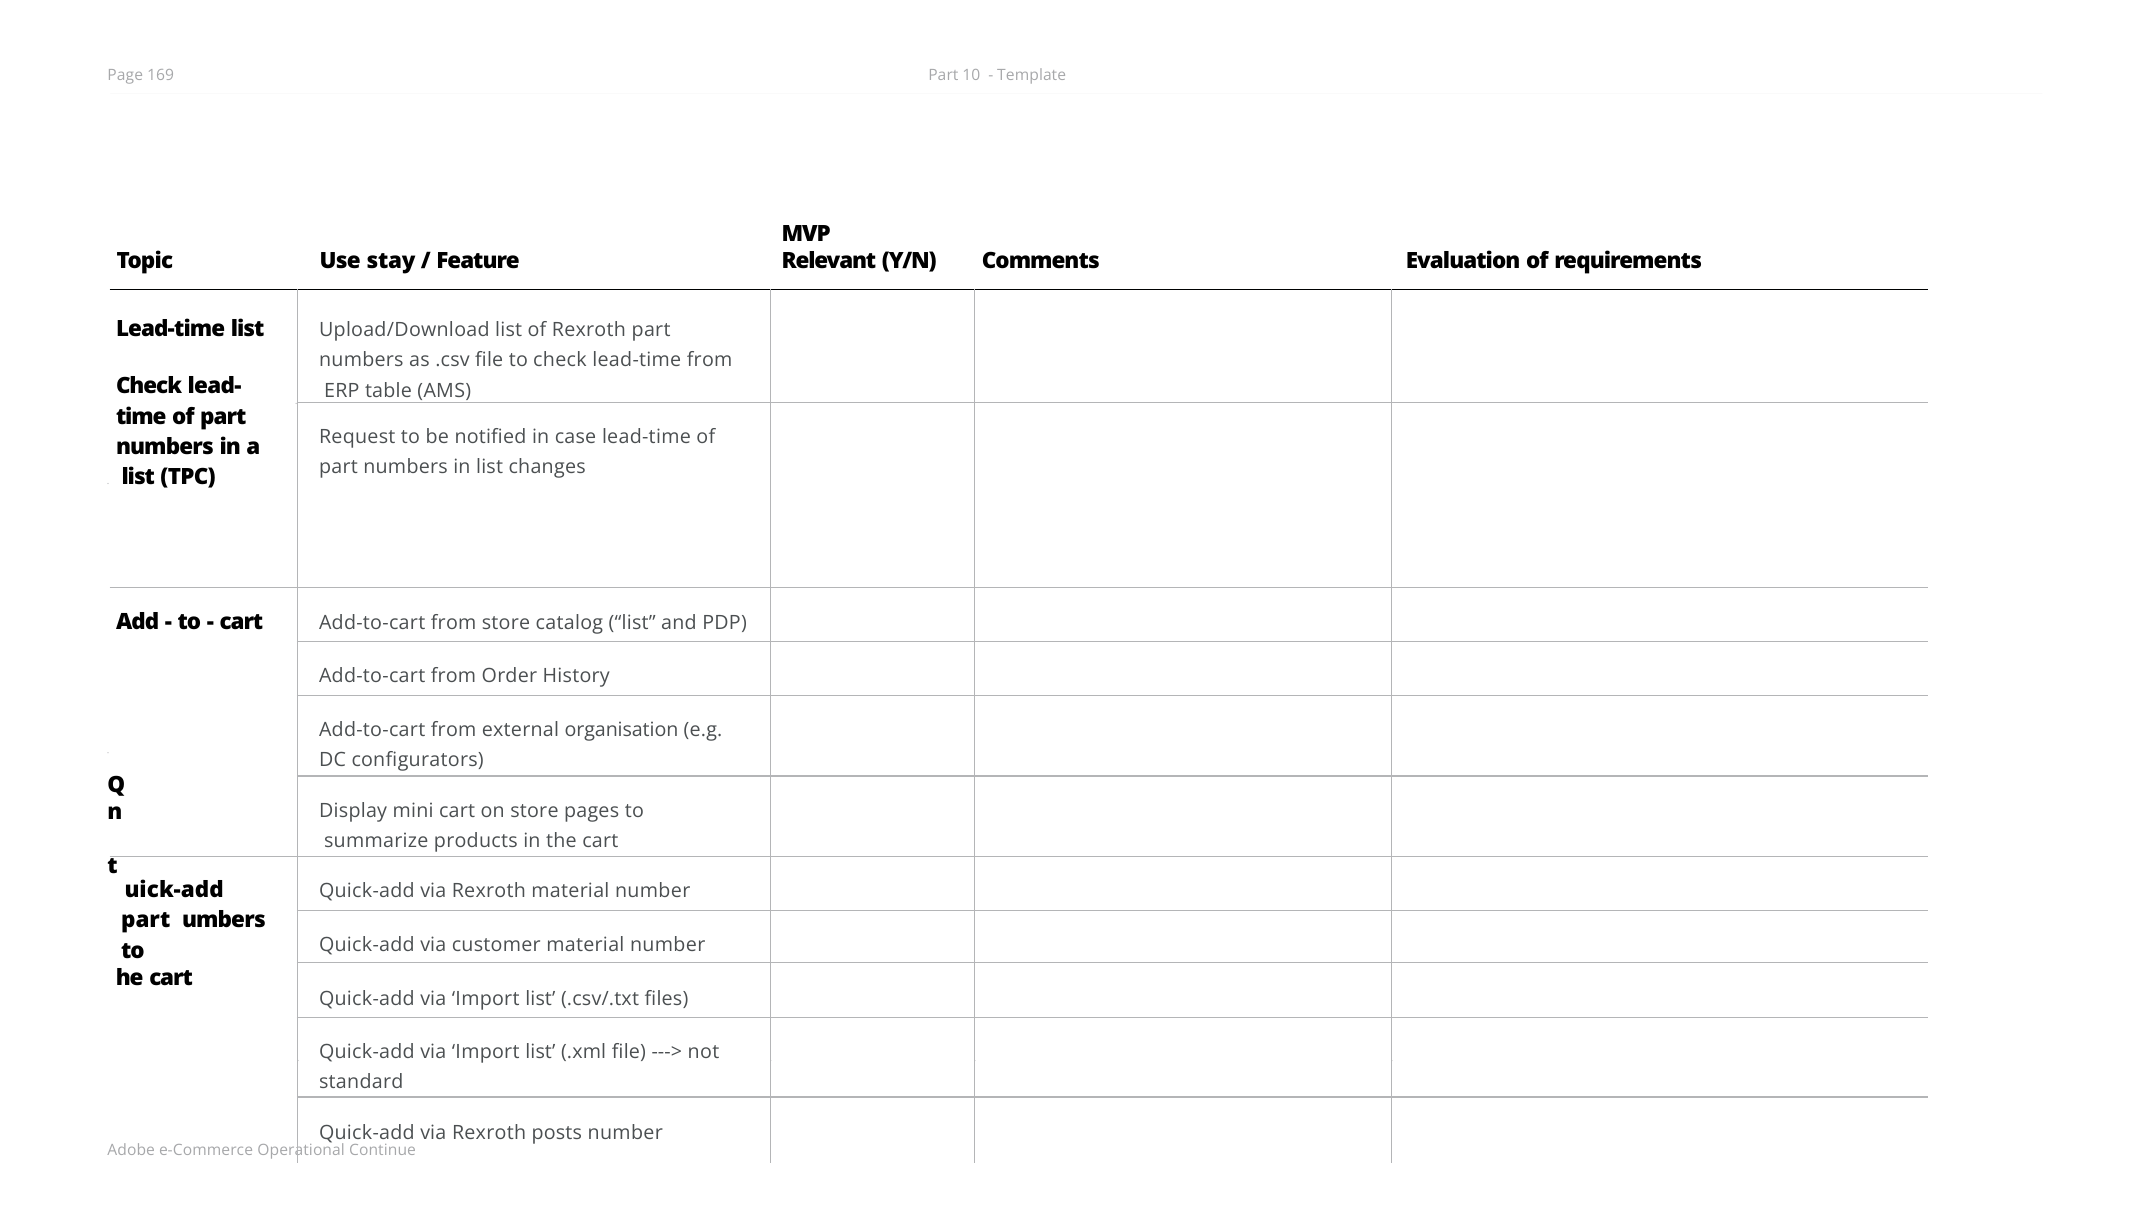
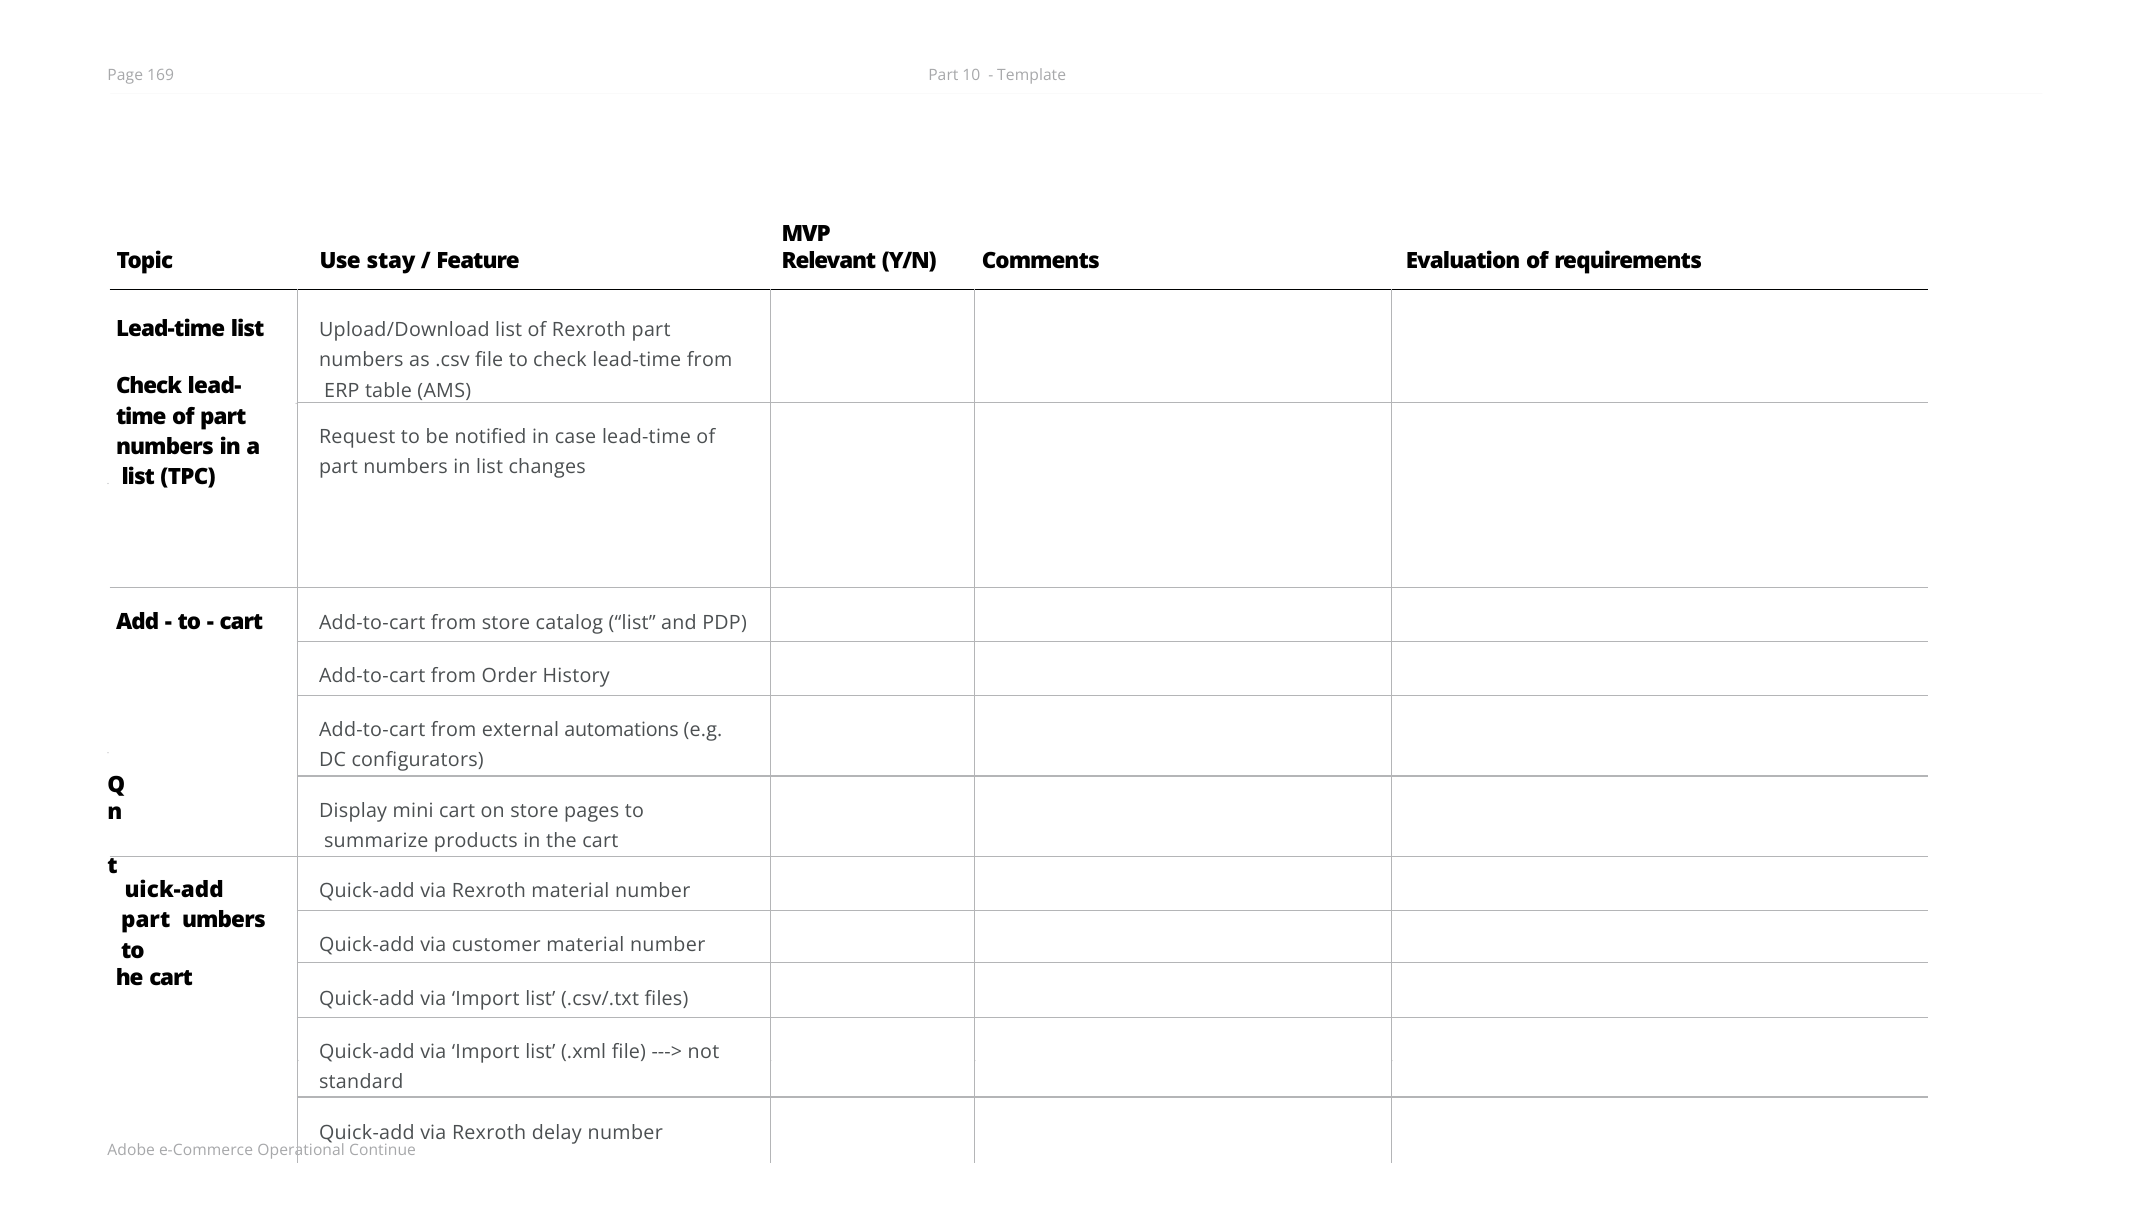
organisation: organisation -> automations
posts: posts -> delay
